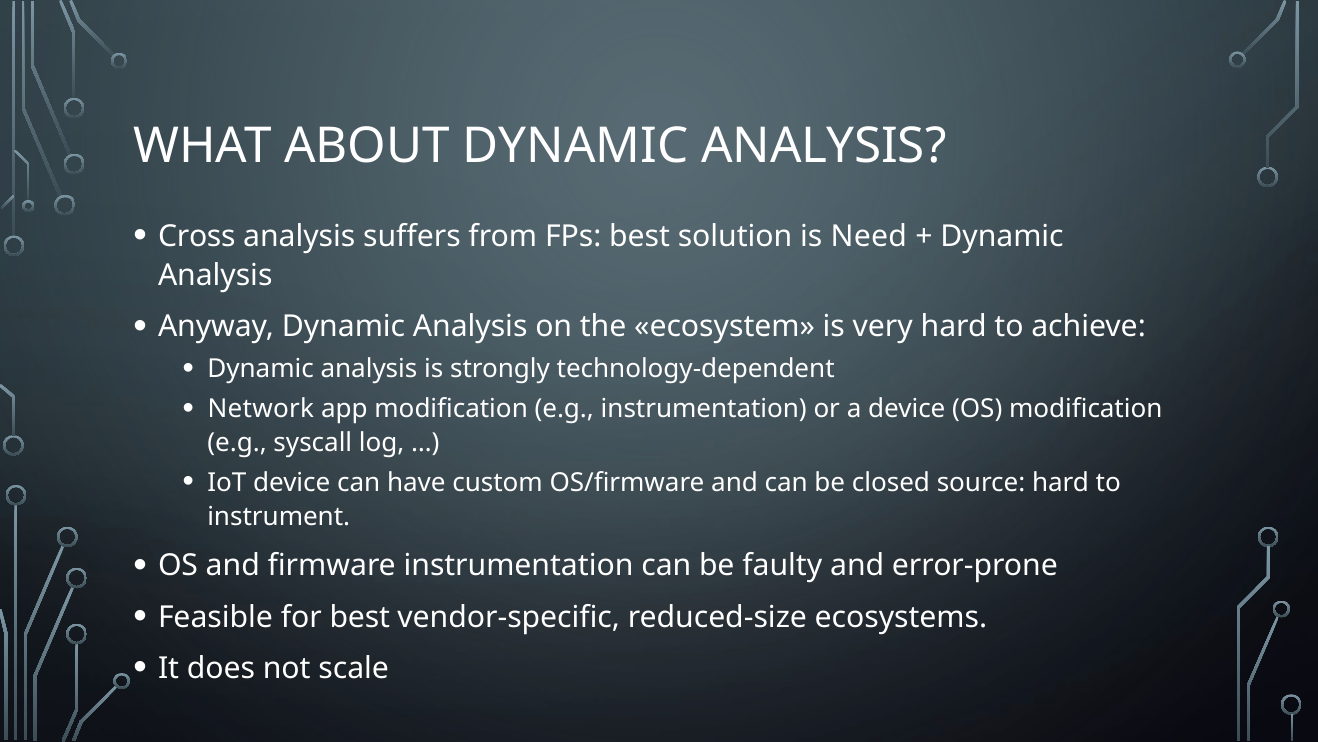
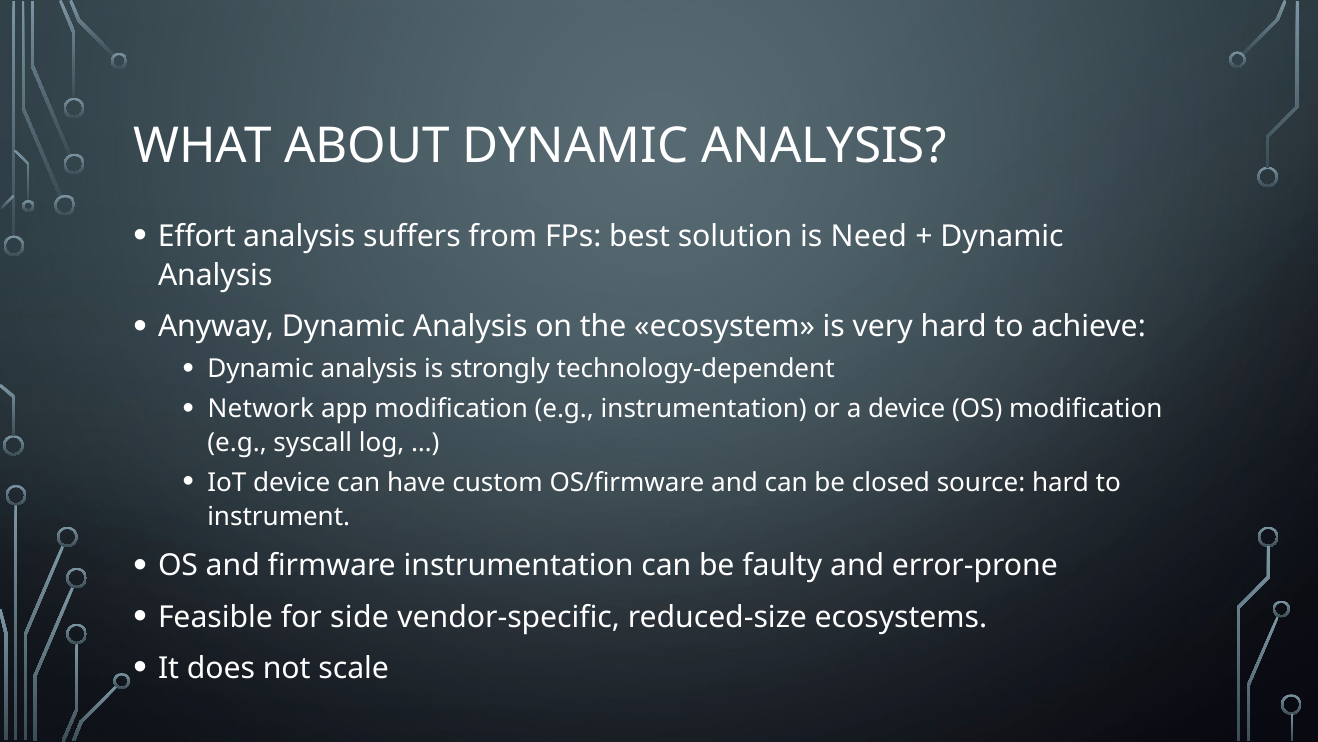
Cross: Cross -> Effort
for best: best -> side
